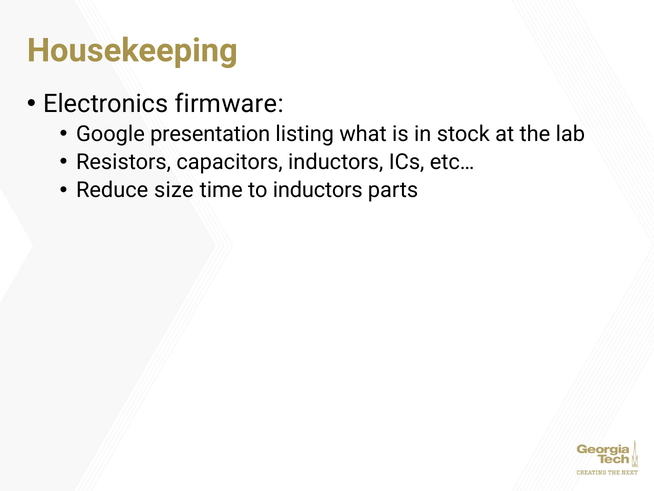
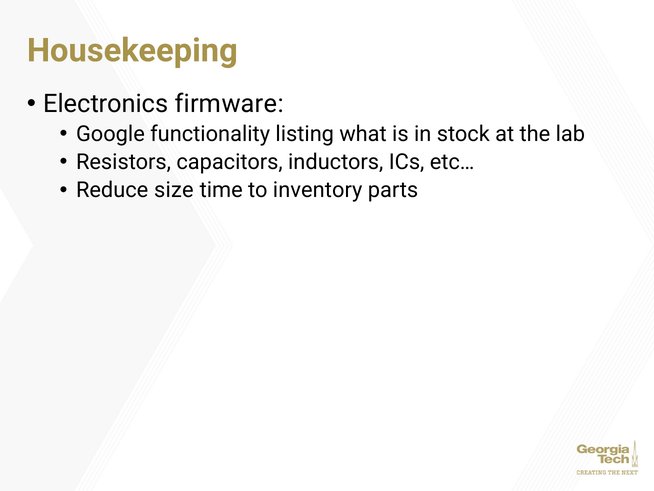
presentation: presentation -> functionality
to inductors: inductors -> inventory
